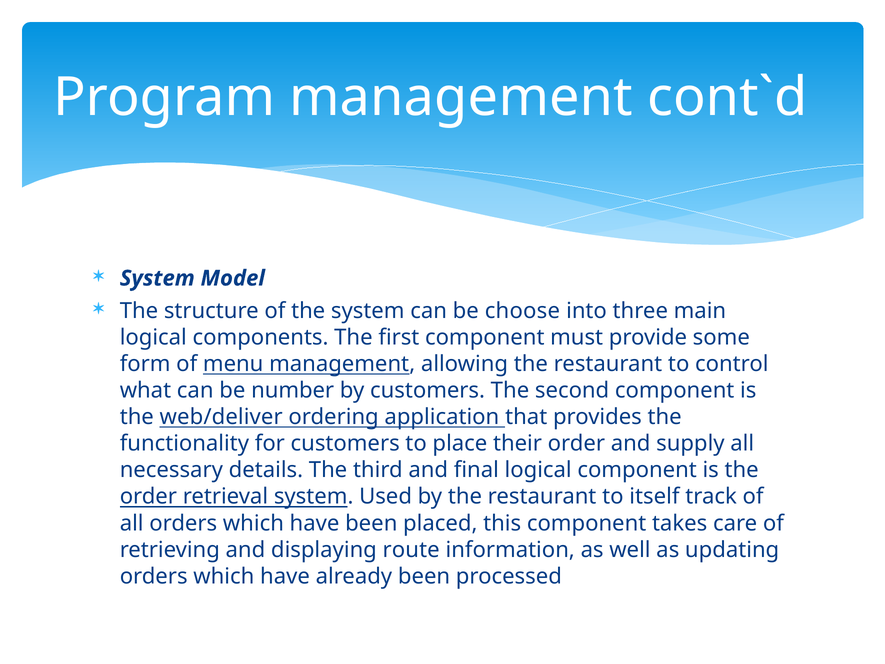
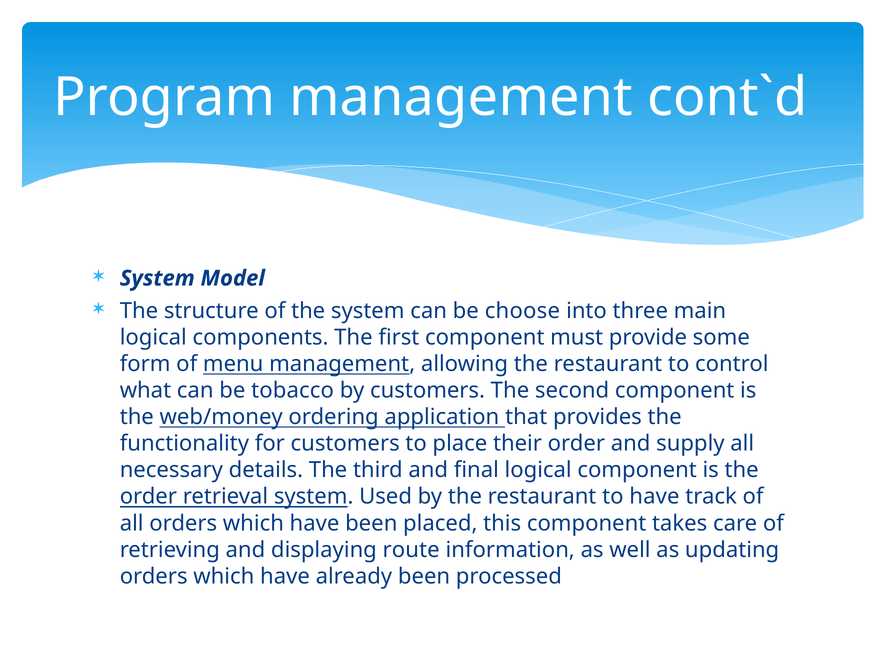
number: number -> tobacco
web/deliver: web/deliver -> web/money
to itself: itself -> have
